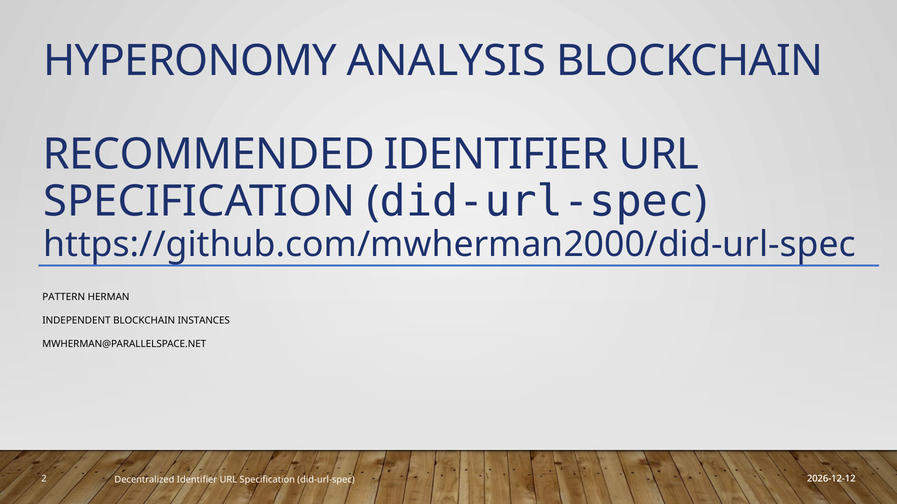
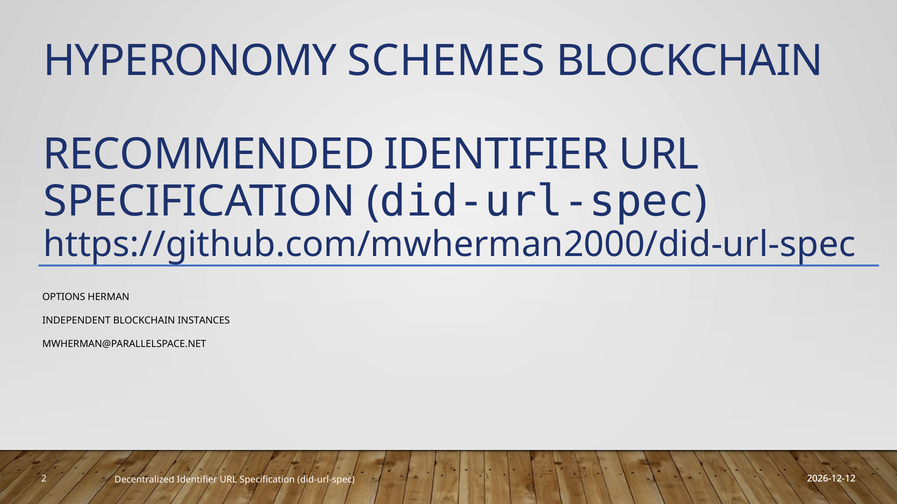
ANALYSIS: ANALYSIS -> SCHEMES
PATTERN: PATTERN -> OPTIONS
